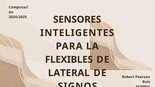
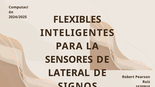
SENSORES: SENSORES -> FLEXIBLES
FLEXIBLES: FLEXIBLES -> SENSORES
